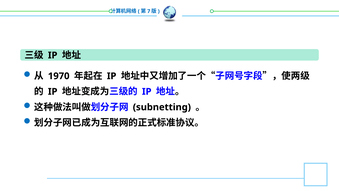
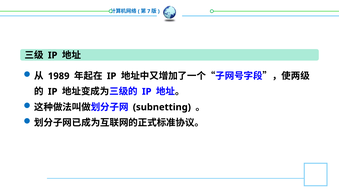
1970: 1970 -> 1989
